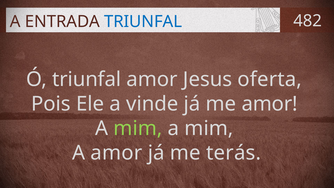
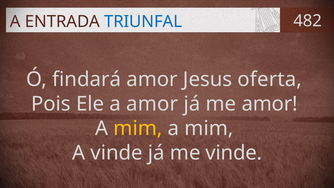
Ó triunfal: triunfal -> findará
a vinde: vinde -> amor
mim at (138, 128) colour: light green -> yellow
A amor: amor -> vinde
me terás: terás -> vinde
